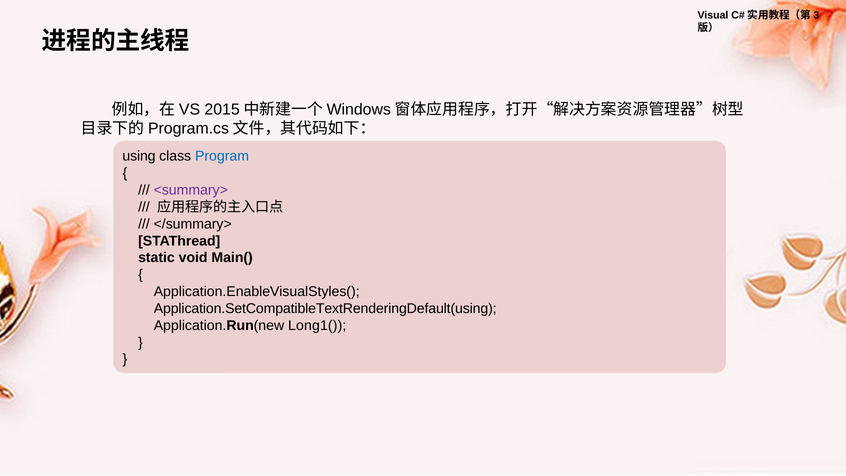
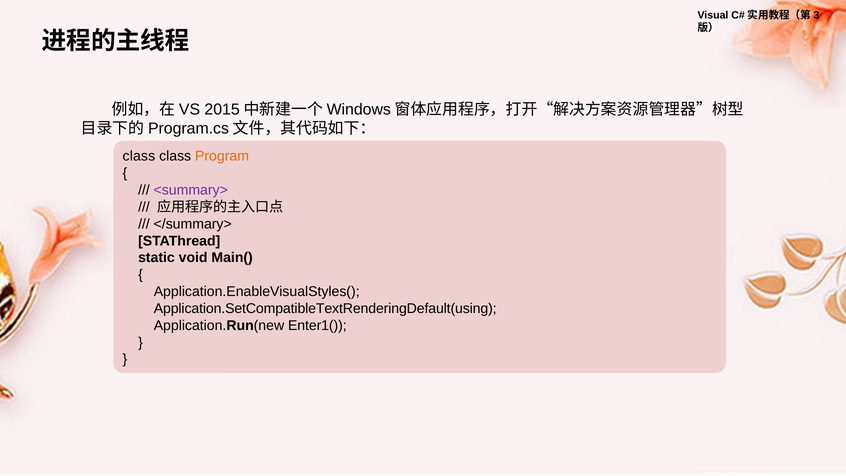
using at (139, 156): using -> class
Program colour: blue -> orange
Long1(: Long1( -> Enter1(
